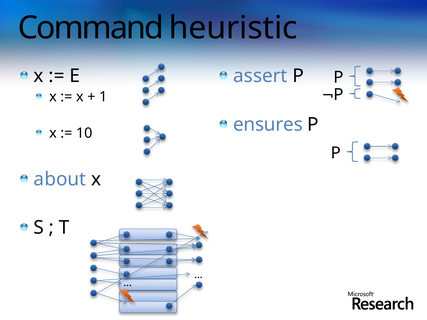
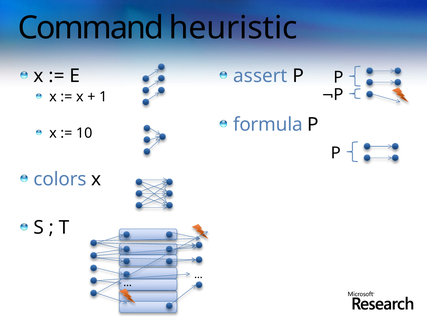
ensures: ensures -> formula
about: about -> colors
